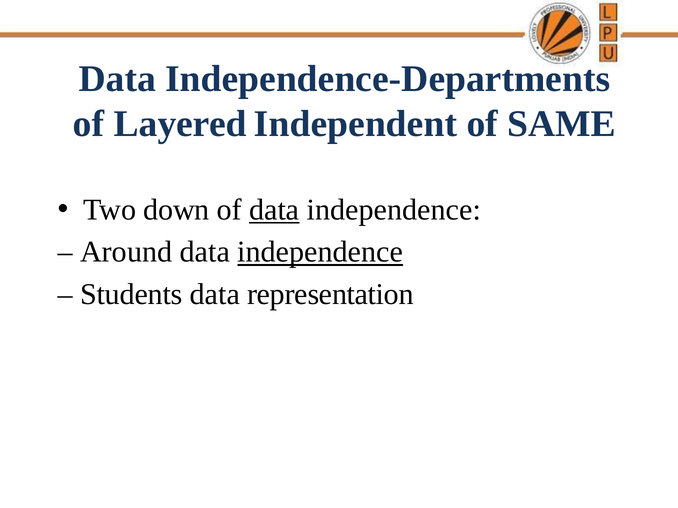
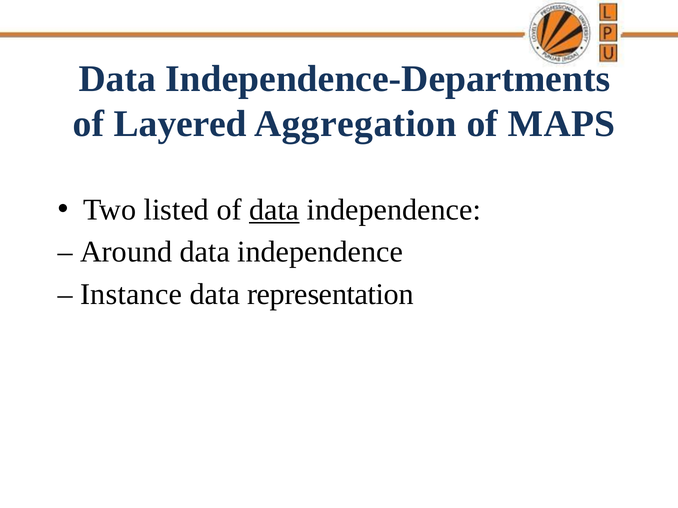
Independent: Independent -> Aggregation
SAME: SAME -> MAPS
down: down -> listed
independence at (320, 252) underline: present -> none
Students: Students -> Instance
